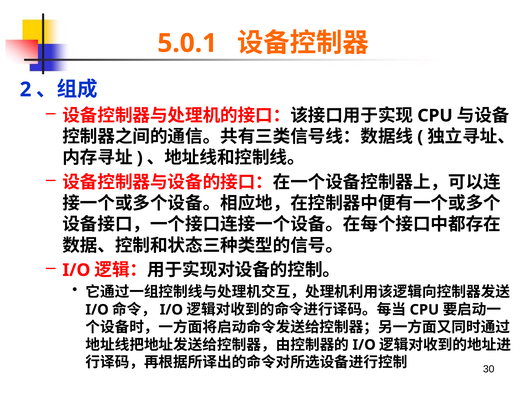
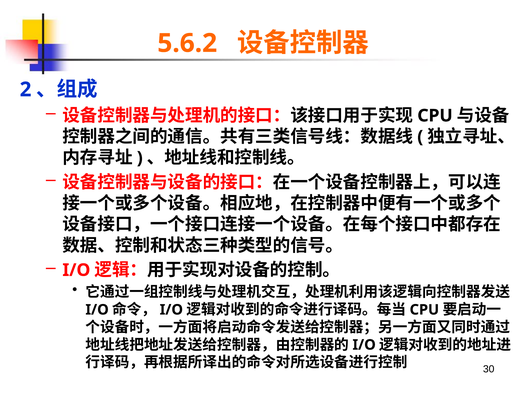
5.0.1: 5.0.1 -> 5.6.2
